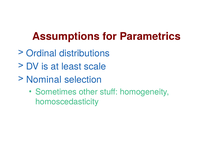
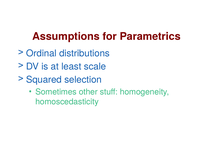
Nominal: Nominal -> Squared
